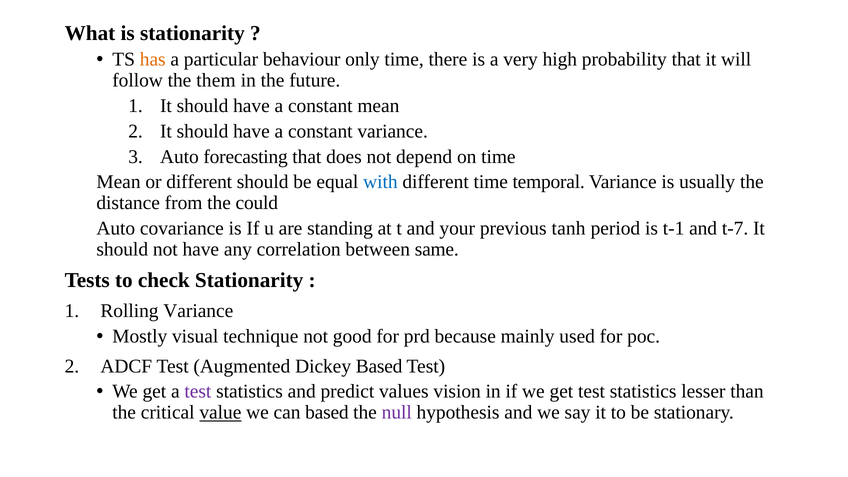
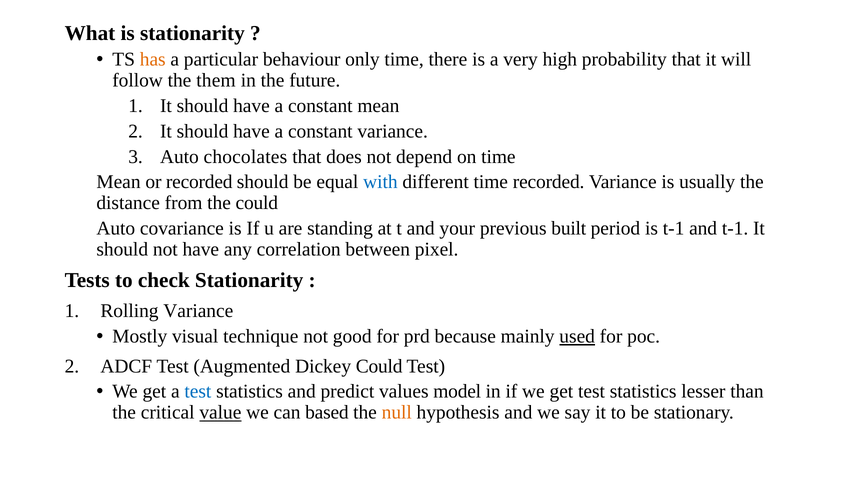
forecasting: forecasting -> chocolates
or different: different -> recorded
time temporal: temporal -> recorded
tanh: tanh -> built
and t-7: t-7 -> t-1
same: same -> pixel
used underline: none -> present
Dickey Based: Based -> Could
test at (198, 392) colour: purple -> blue
vision: vision -> model
null colour: purple -> orange
